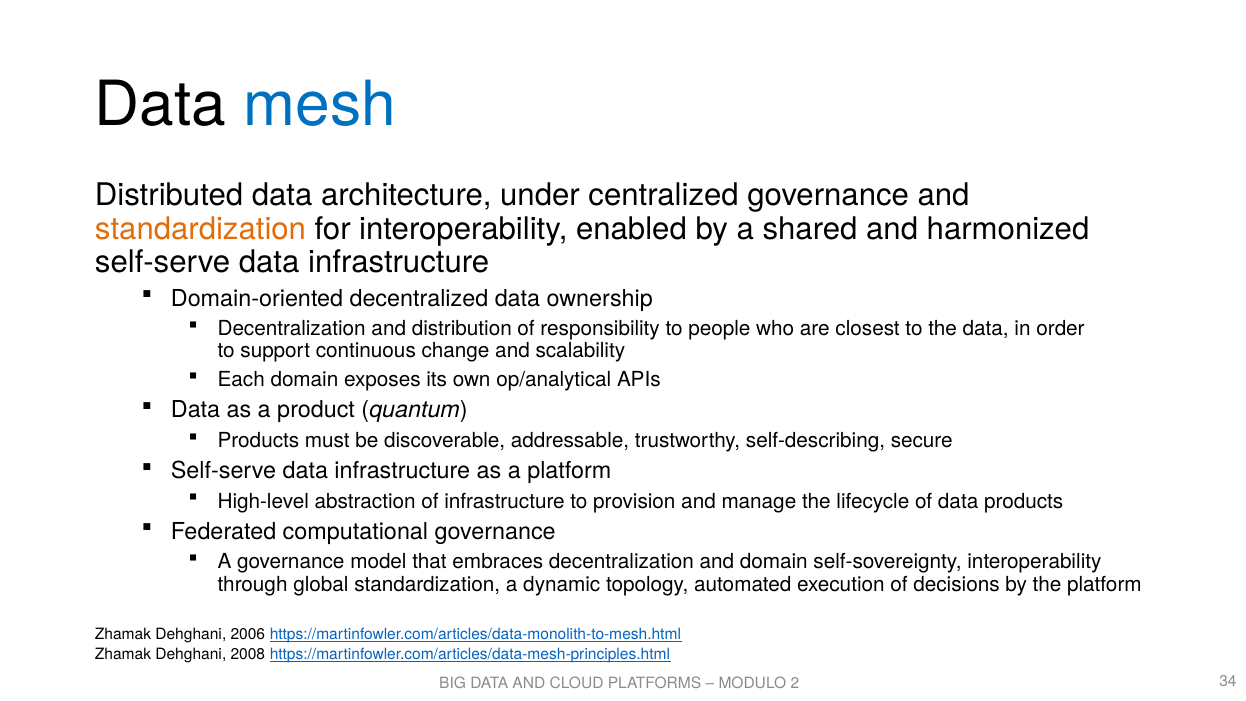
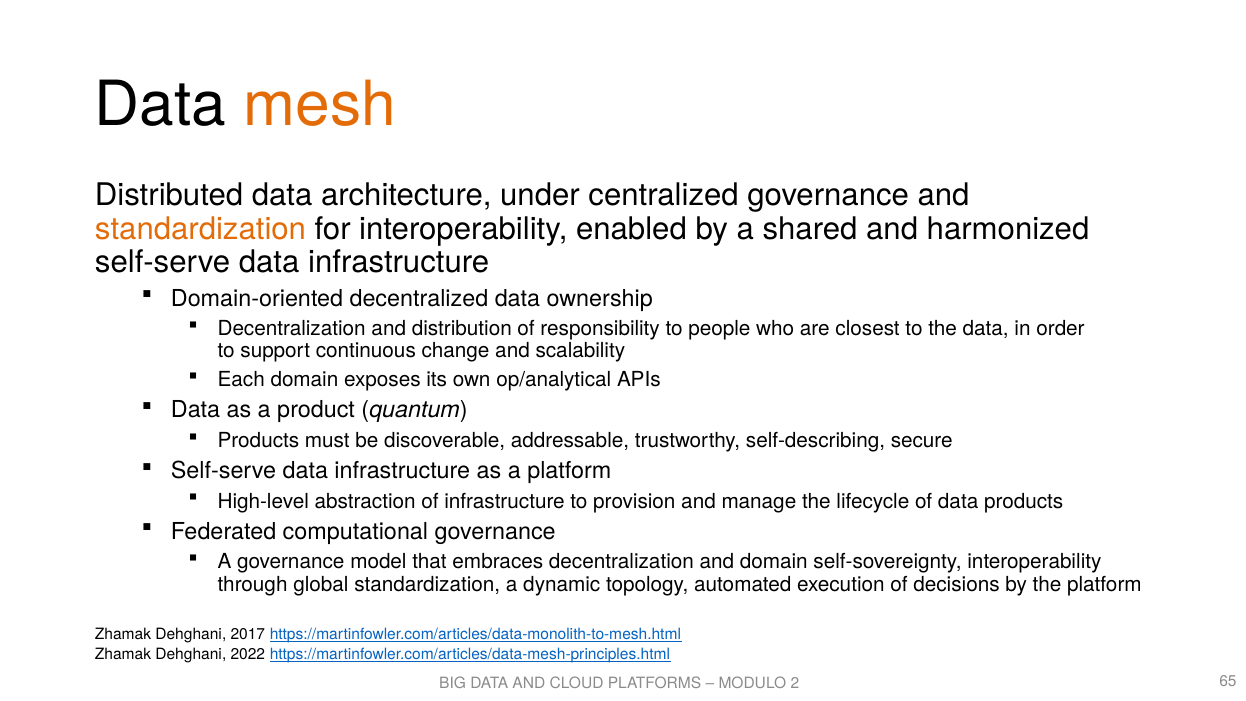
mesh colour: blue -> orange
2006: 2006 -> 2017
2008: 2008 -> 2022
34: 34 -> 65
